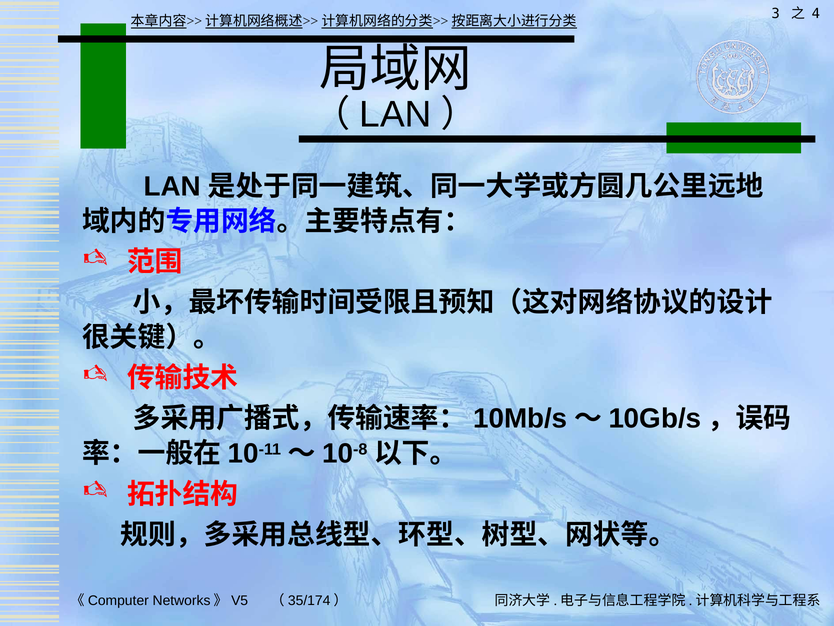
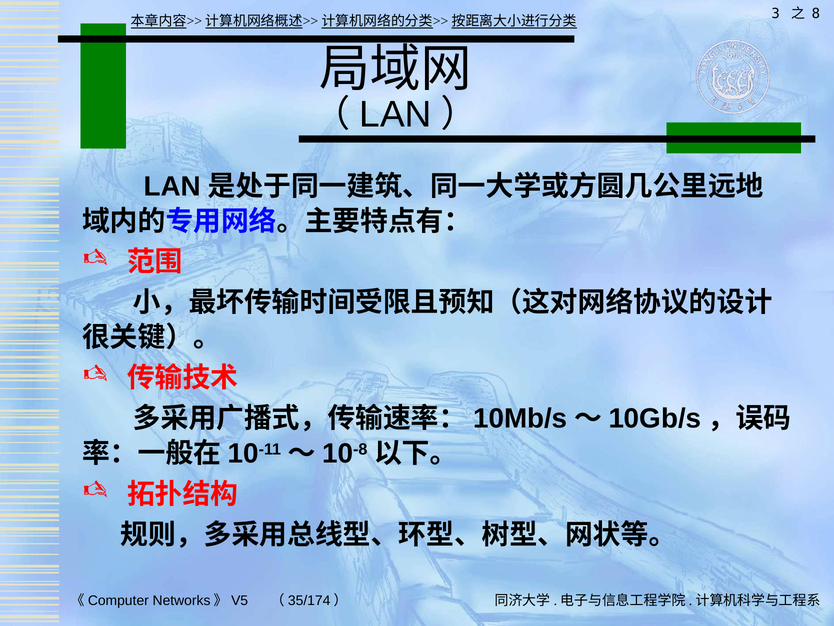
4: 4 -> 8
